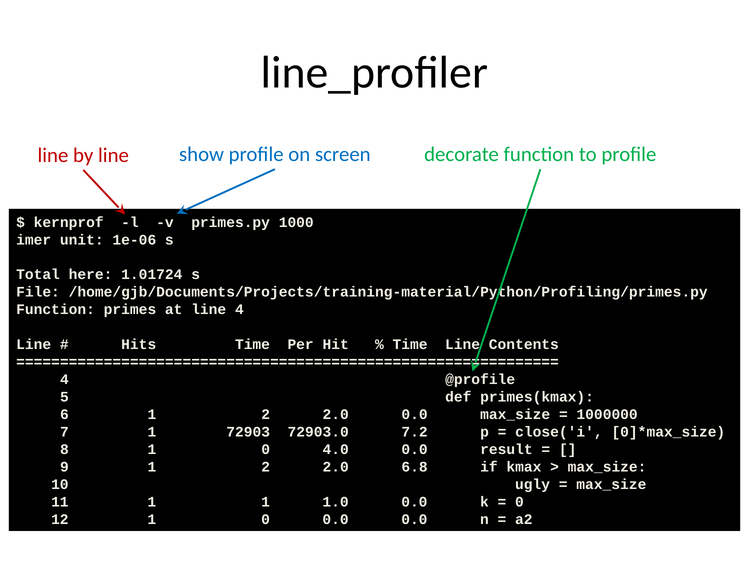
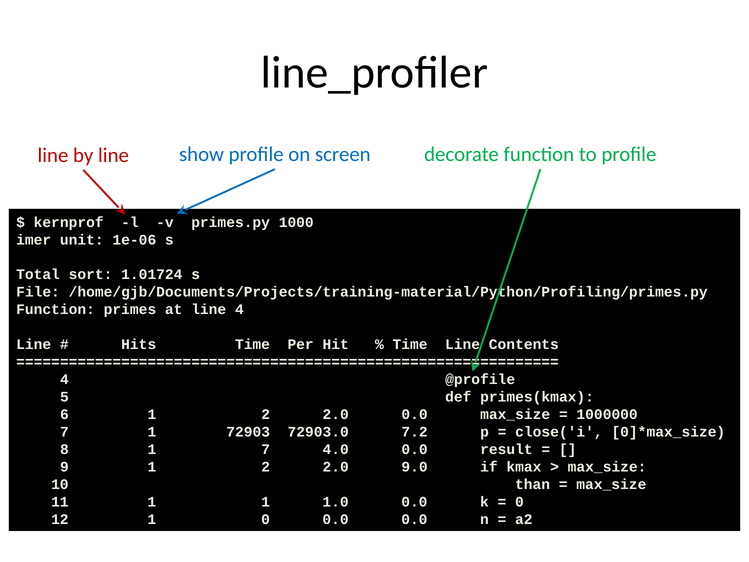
here: here -> sort
8 1 0: 0 -> 7
6.8: 6.8 -> 9.0
ugly: ugly -> than
